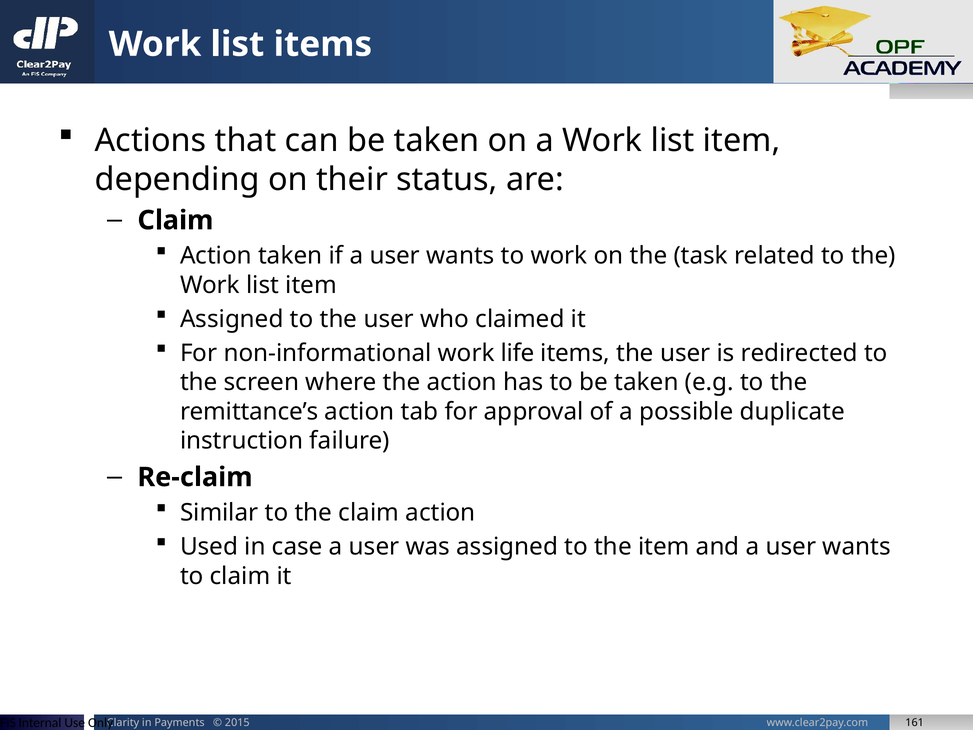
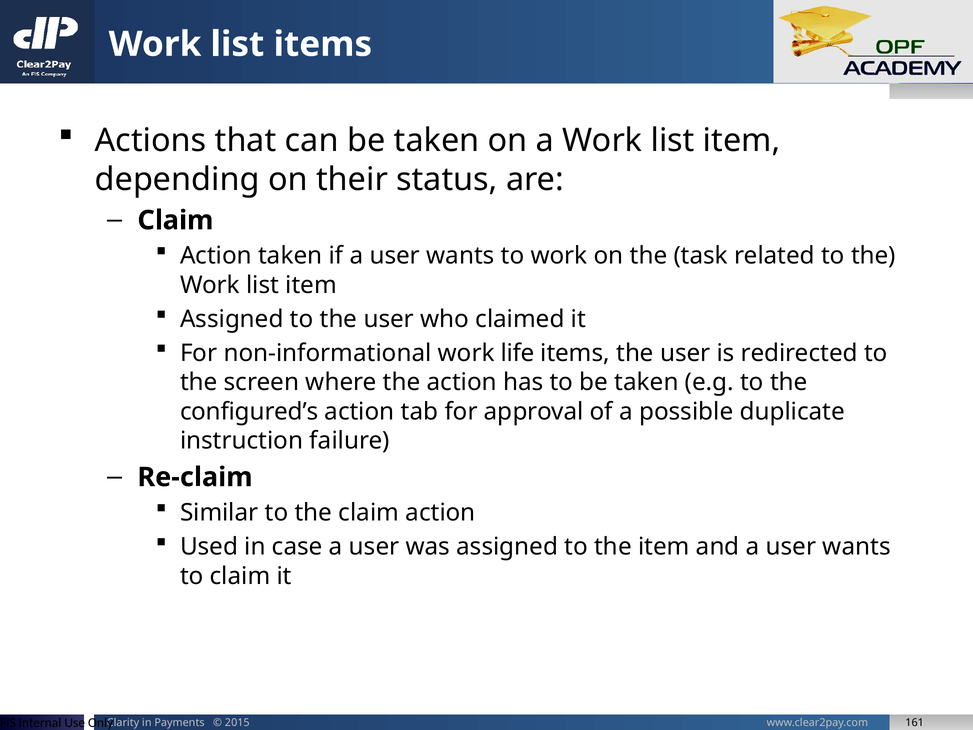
remittance’s: remittance’s -> configured’s
